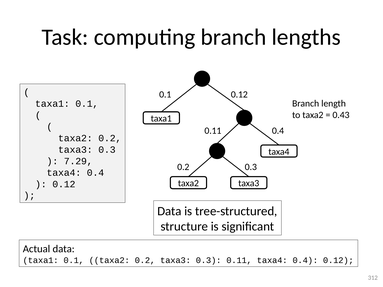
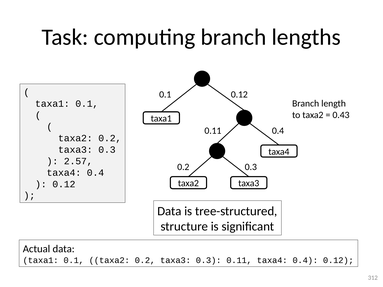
7.29: 7.29 -> 2.57
